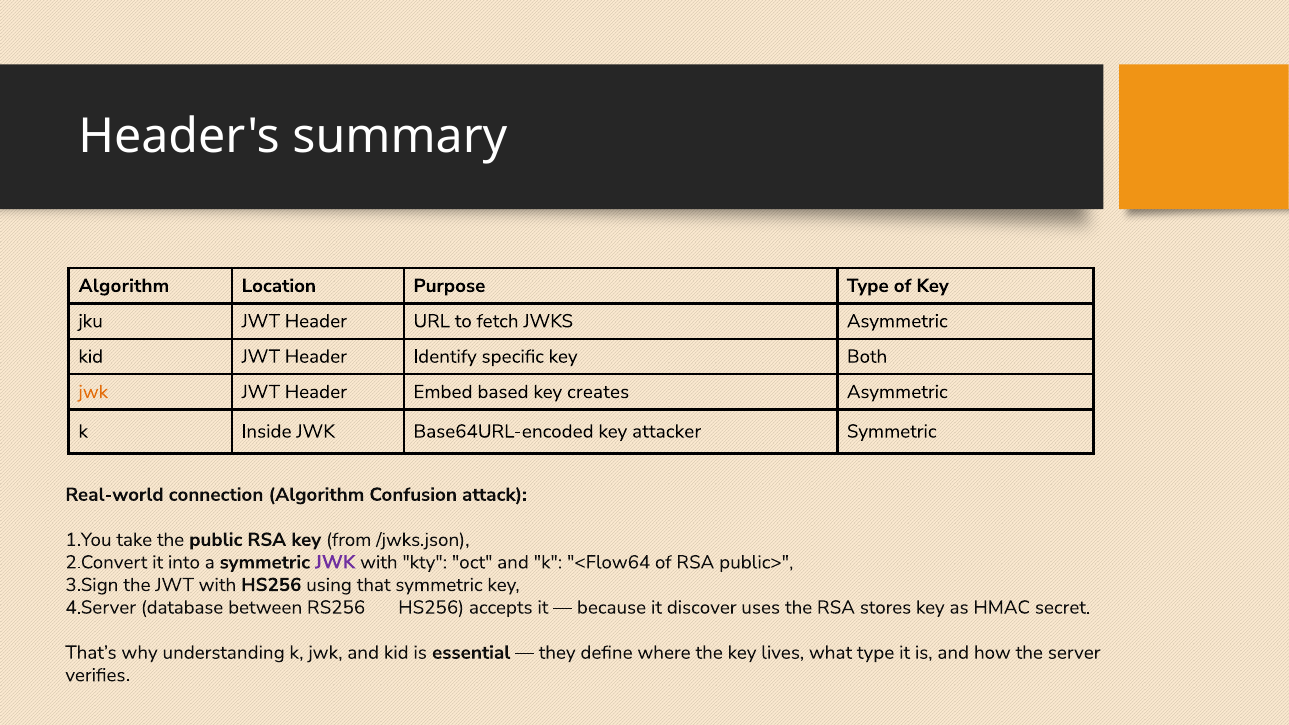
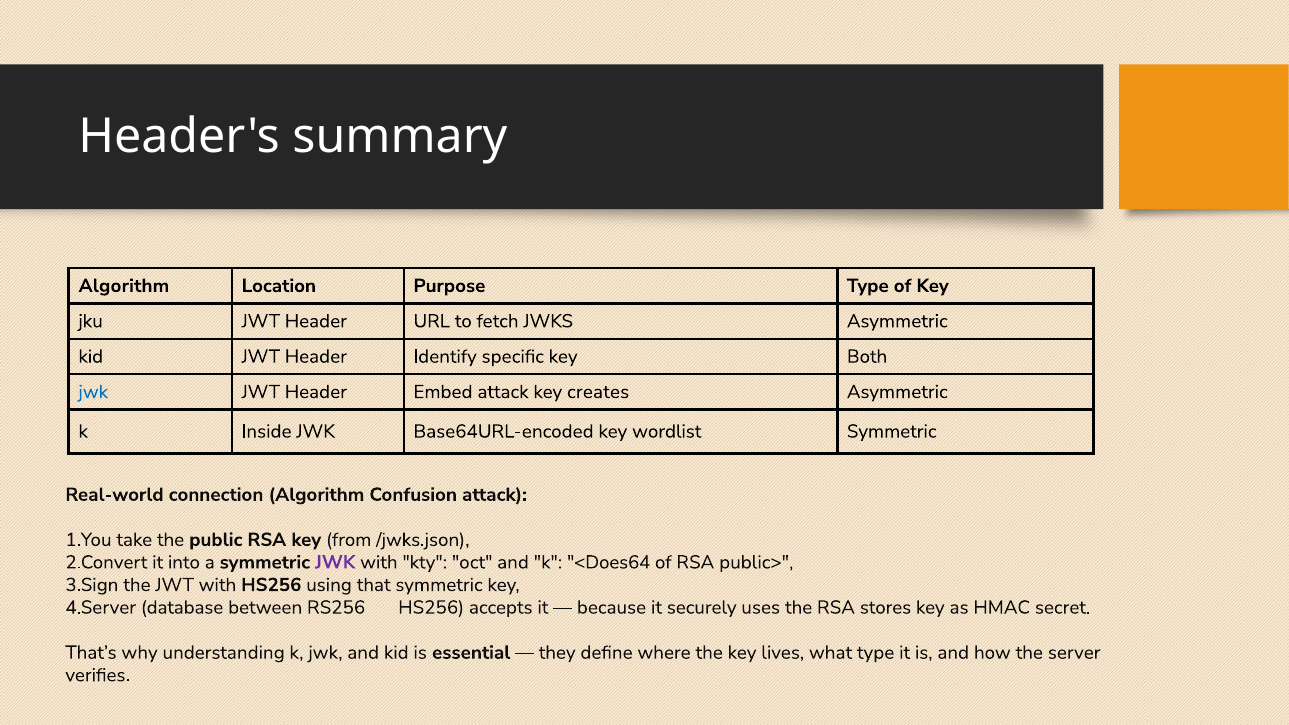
jwk at (93, 392) colour: orange -> blue
Embed based: based -> attack
attacker: attacker -> wordlist
<Flow64: <Flow64 -> <Does64
discover: discover -> securely
